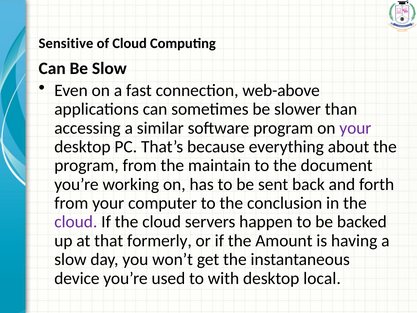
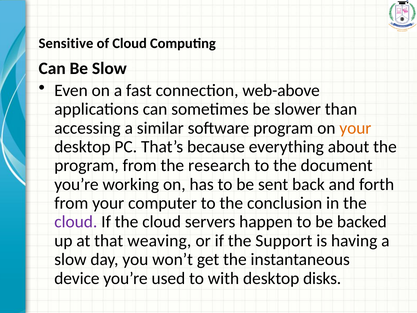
your at (355, 128) colour: purple -> orange
maintain: maintain -> research
formerly: formerly -> weaving
Amount: Amount -> Support
local: local -> disks
